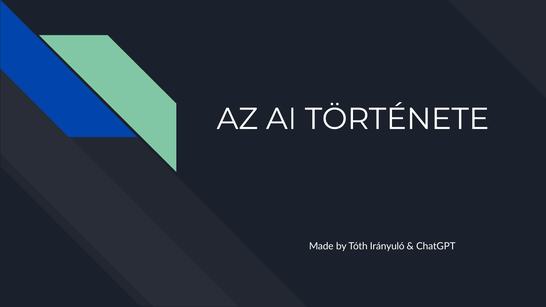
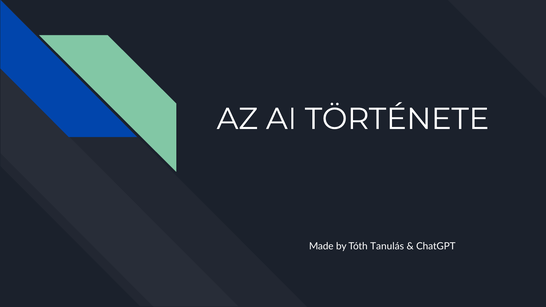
Irányuló: Irányuló -> Tanulás
